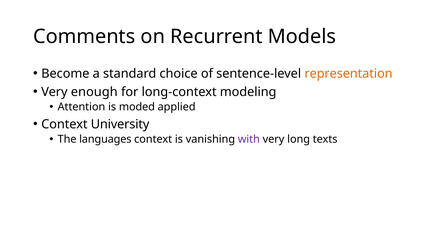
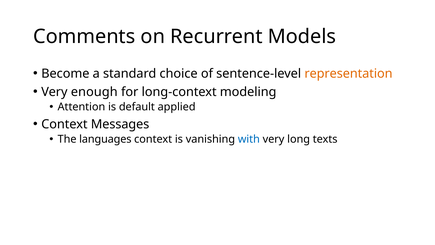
moded: moded -> default
University: University -> Messages
with colour: purple -> blue
